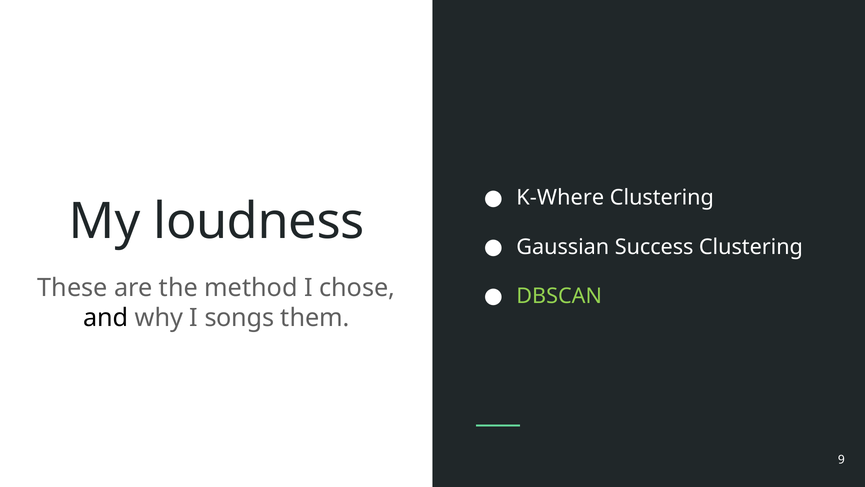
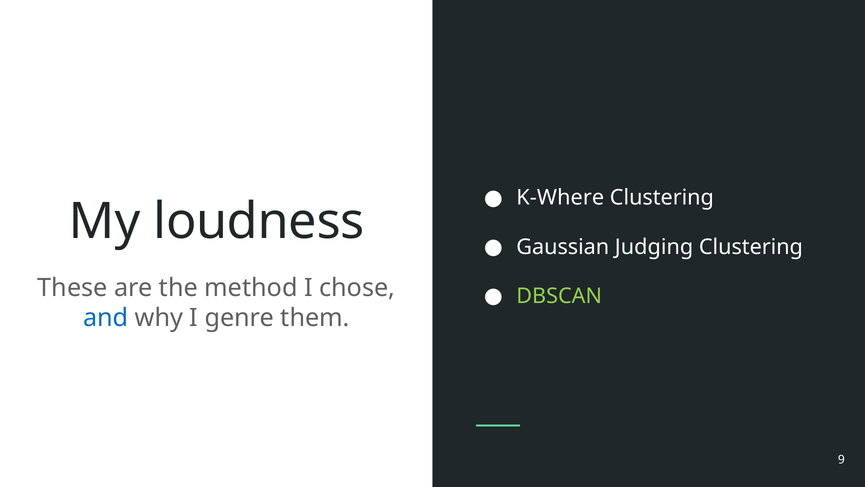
Success: Success -> Judging
and colour: black -> blue
songs: songs -> genre
